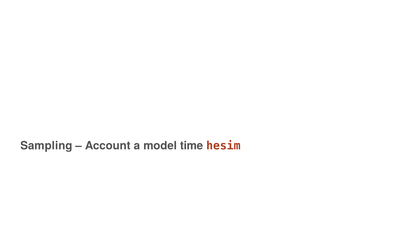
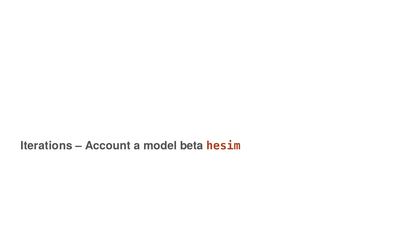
Sampling: Sampling -> Iterations
time: time -> beta
